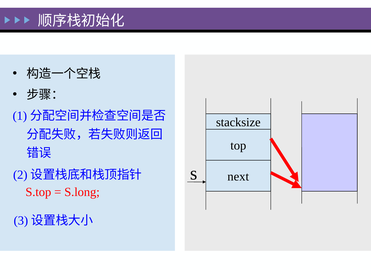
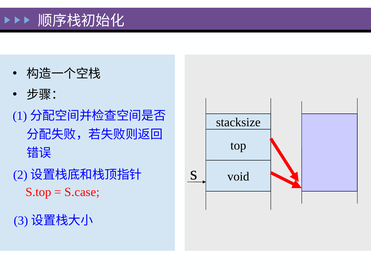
next: next -> void
S.long: S.long -> S.case
